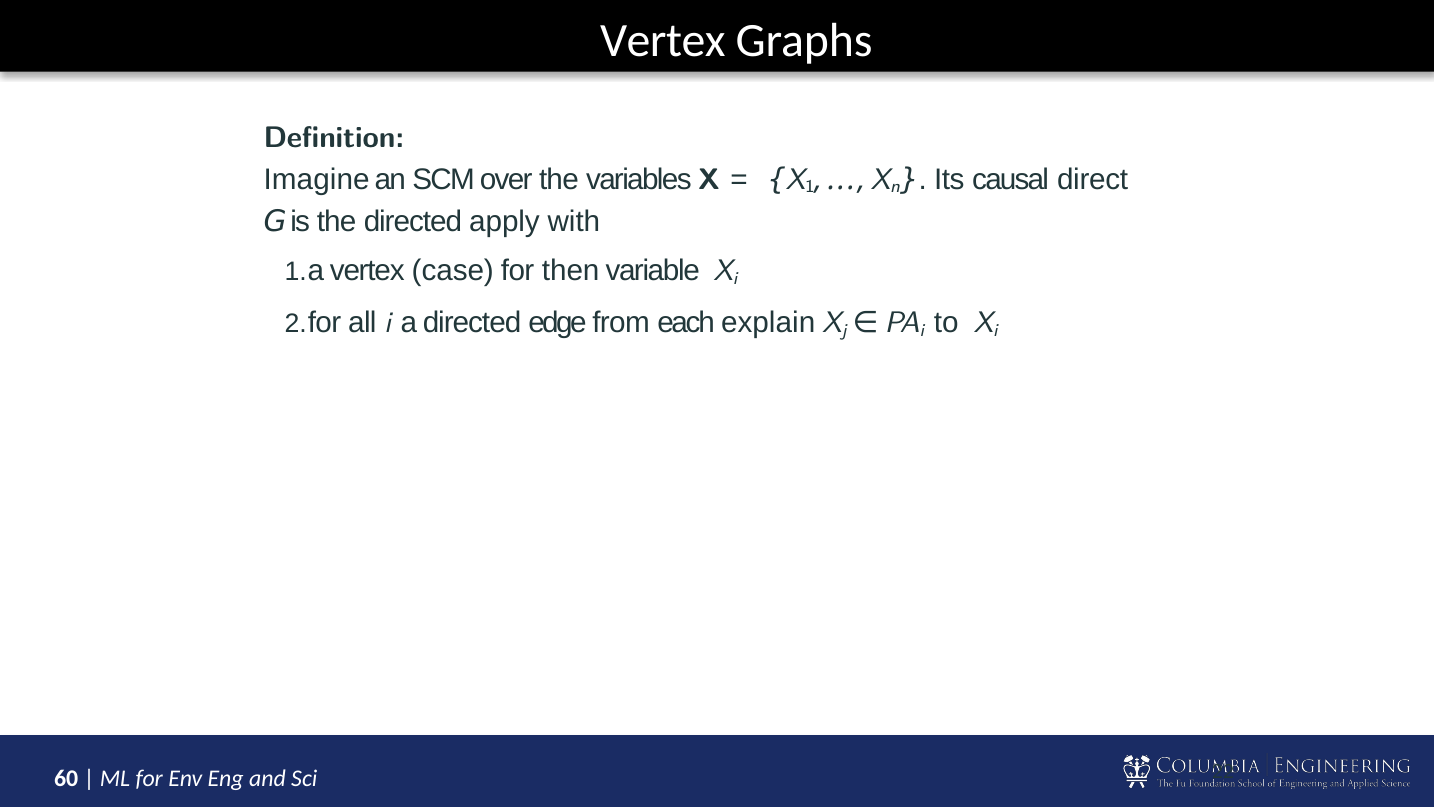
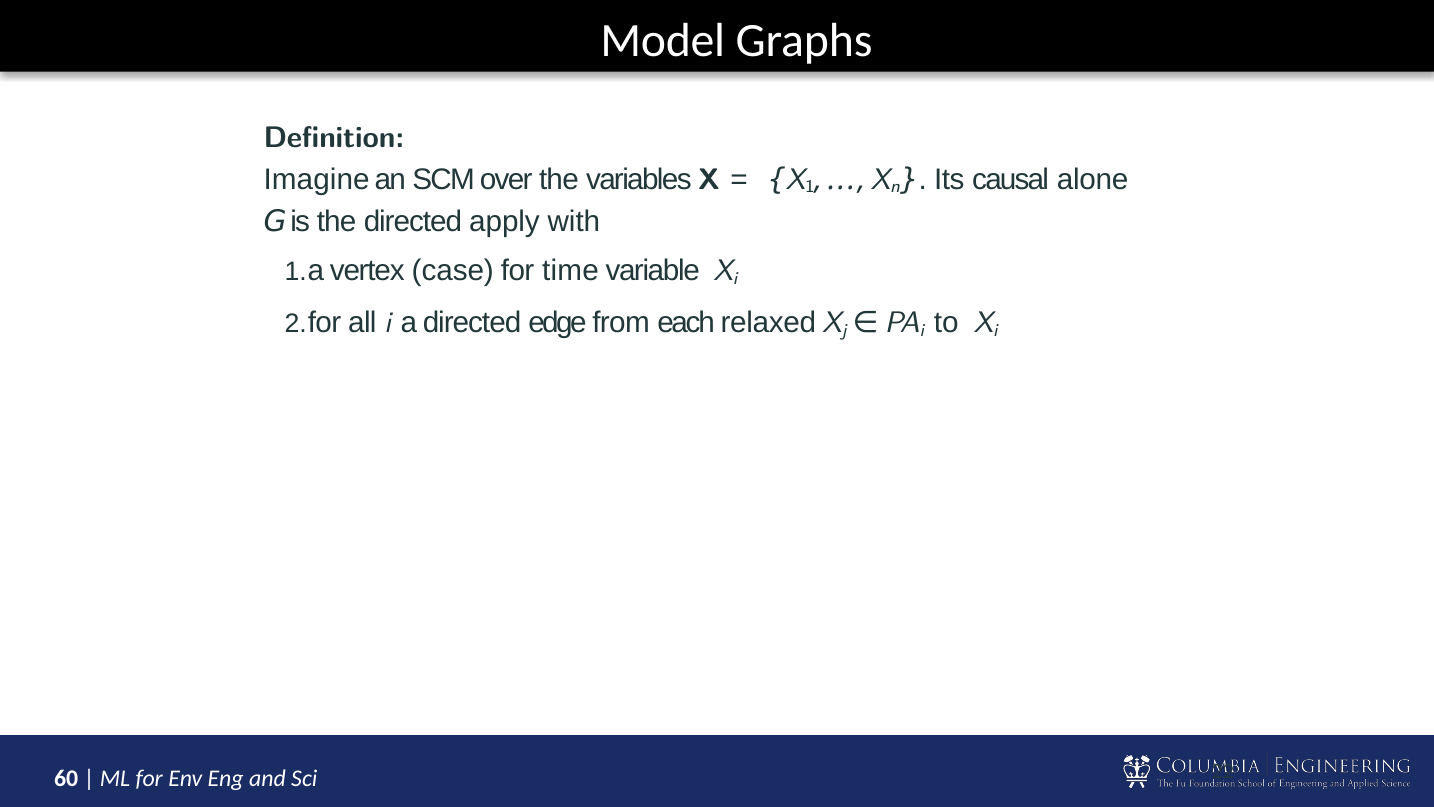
Vertex at (663, 41): Vertex -> Model
direct: direct -> alone
then: then -> time
explain: explain -> relaxed
